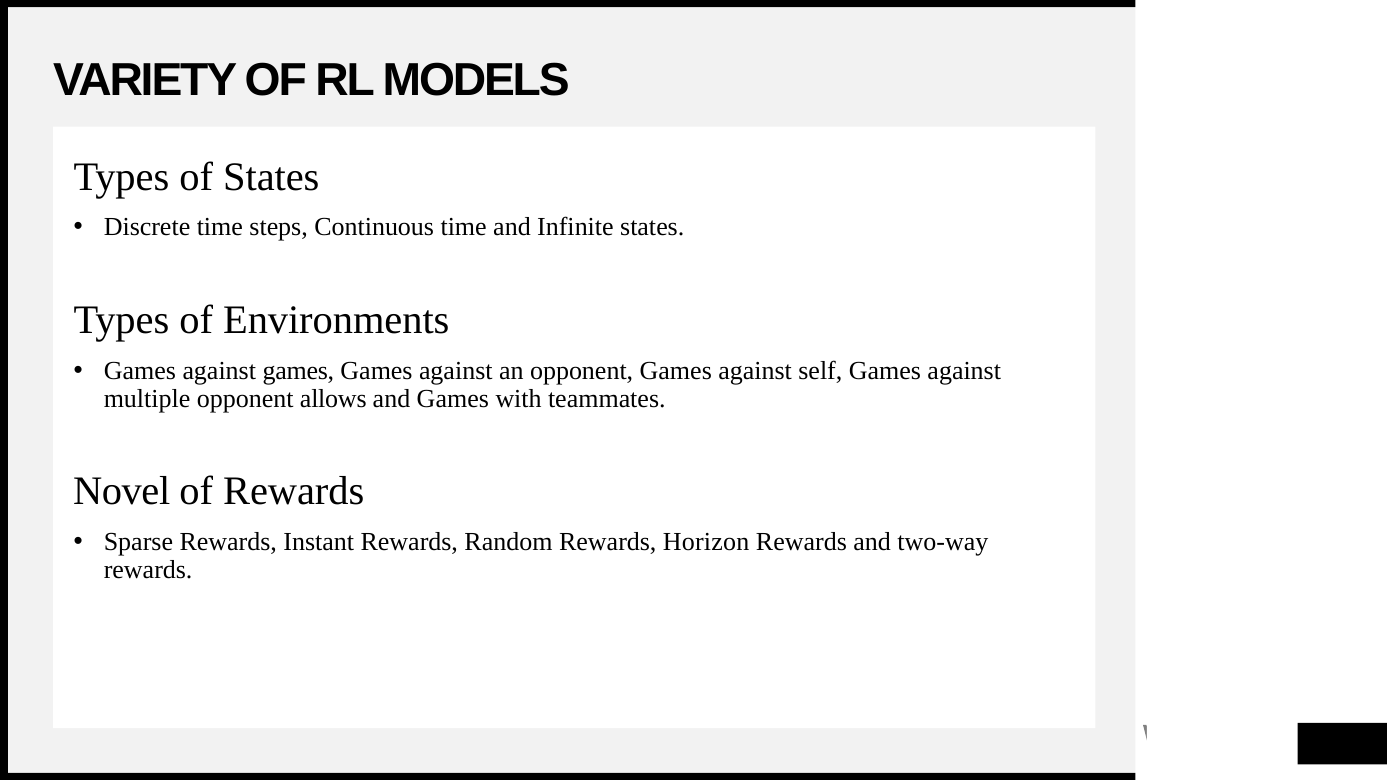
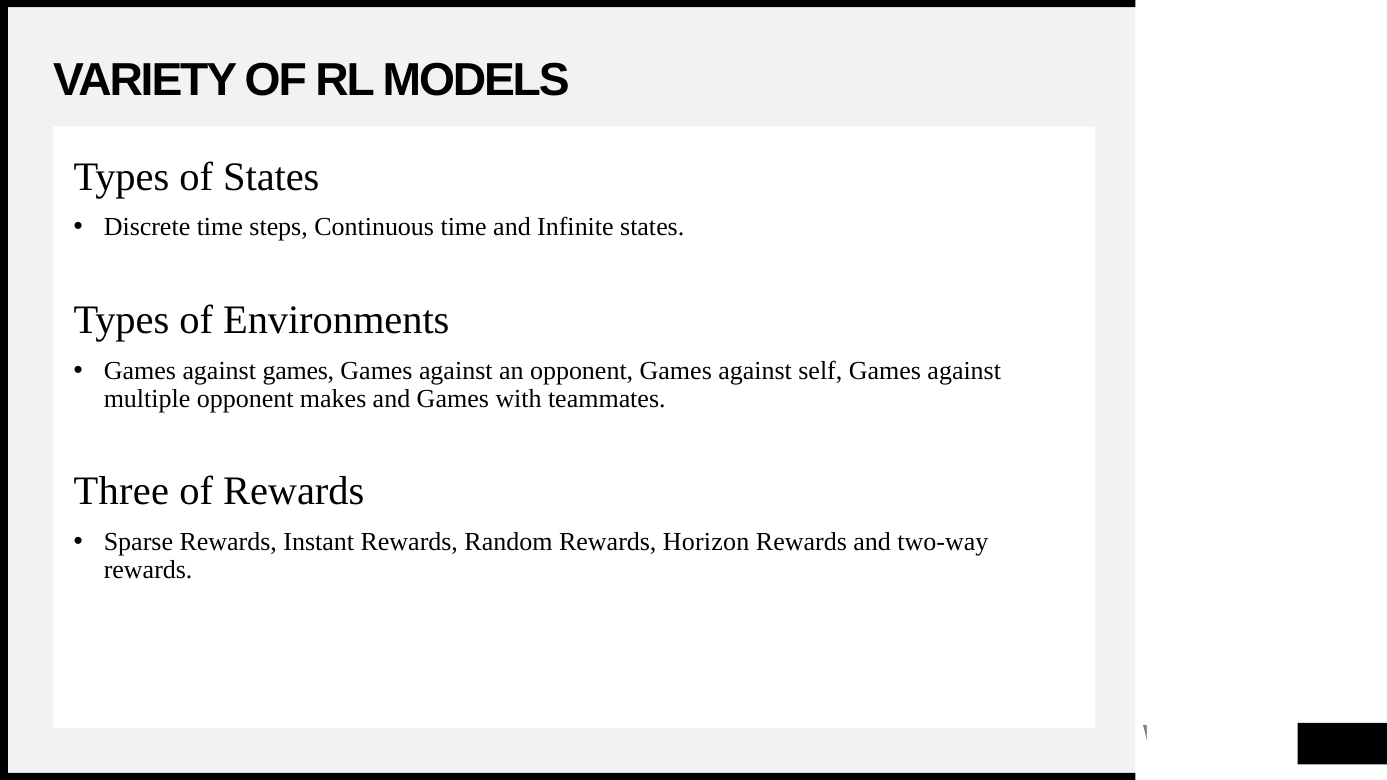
allows: allows -> makes
Novel: Novel -> Three
